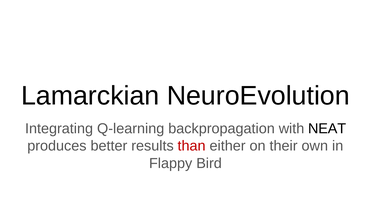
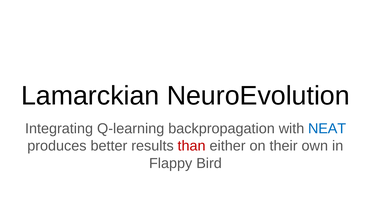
NEAT colour: black -> blue
